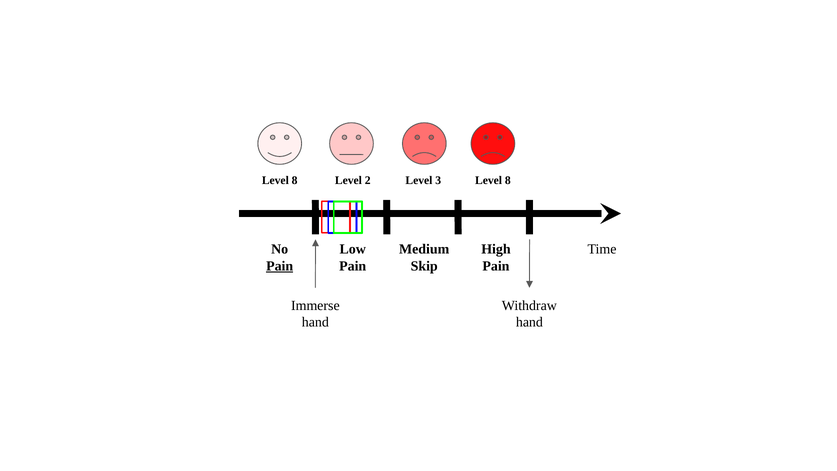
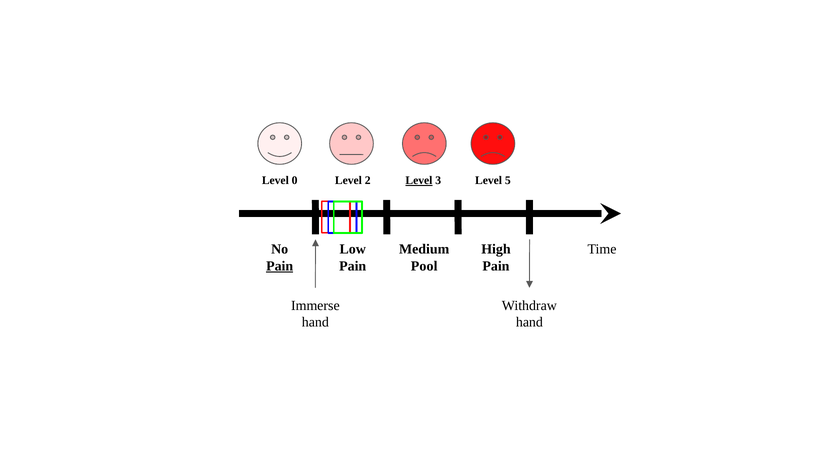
8 at (295, 180): 8 -> 0
Level at (419, 180) underline: none -> present
3 Level 8: 8 -> 5
Skip: Skip -> Pool
